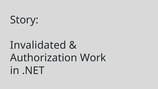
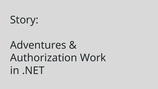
Invalidated: Invalidated -> Adventures
